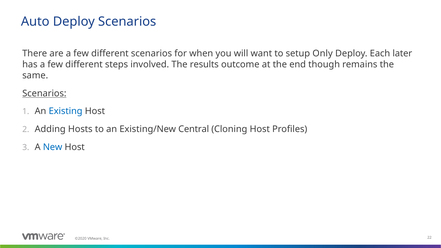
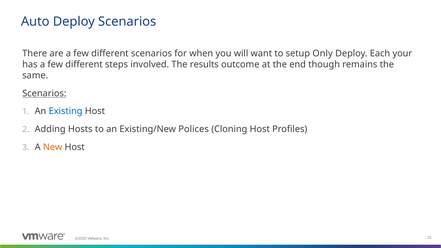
later: later -> your
Central: Central -> Polices
New colour: blue -> orange
